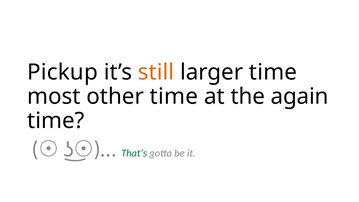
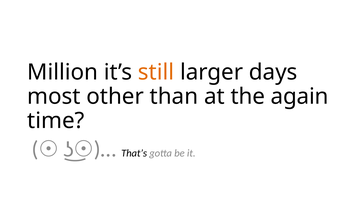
Pickup: Pickup -> Million
larger time: time -> days
other time: time -> than
That’s colour: green -> black
